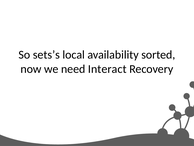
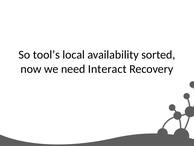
sets’s: sets’s -> tool’s
